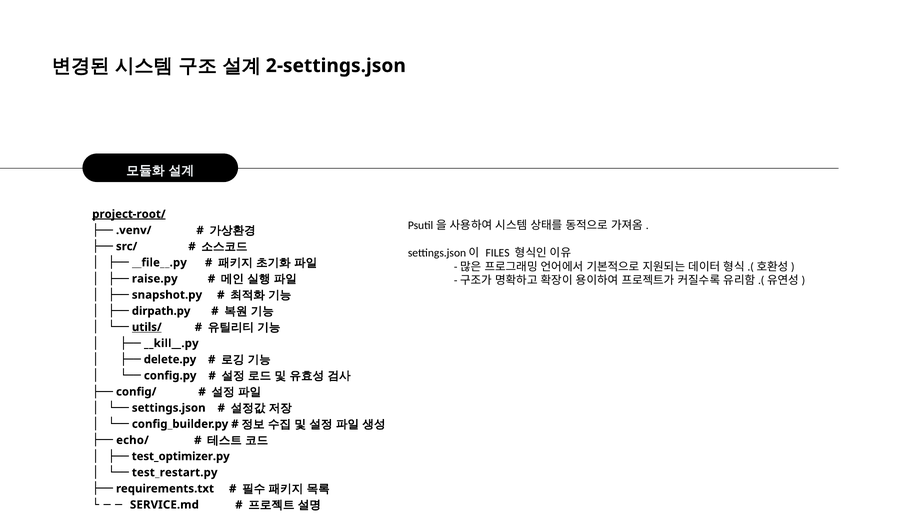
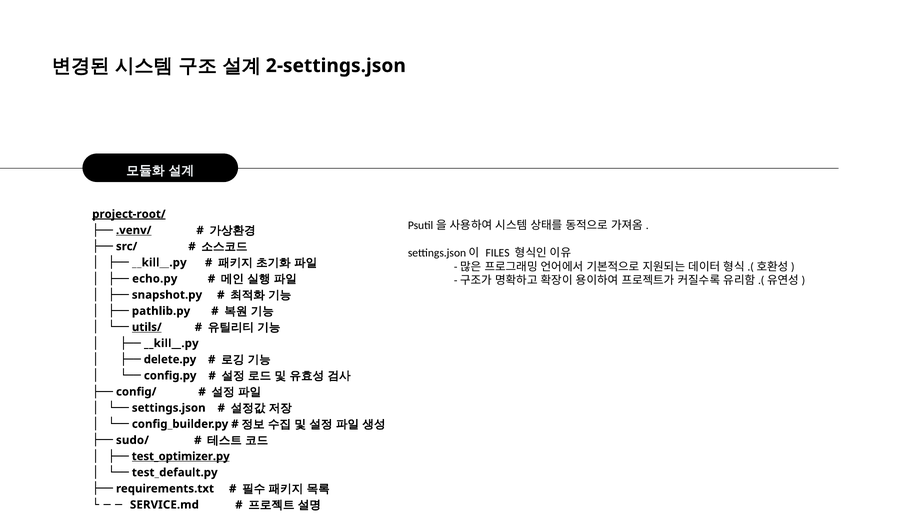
.venv/ underline: none -> present
__file__.py at (159, 262): __file__.py -> __kill__.py
raise.py: raise.py -> echo.py
dirpath.py: dirpath.py -> pathlib.py
echo/: echo/ -> sudo/
test_optimizer.py underline: none -> present
test_restart.py: test_restart.py -> test_default.py
